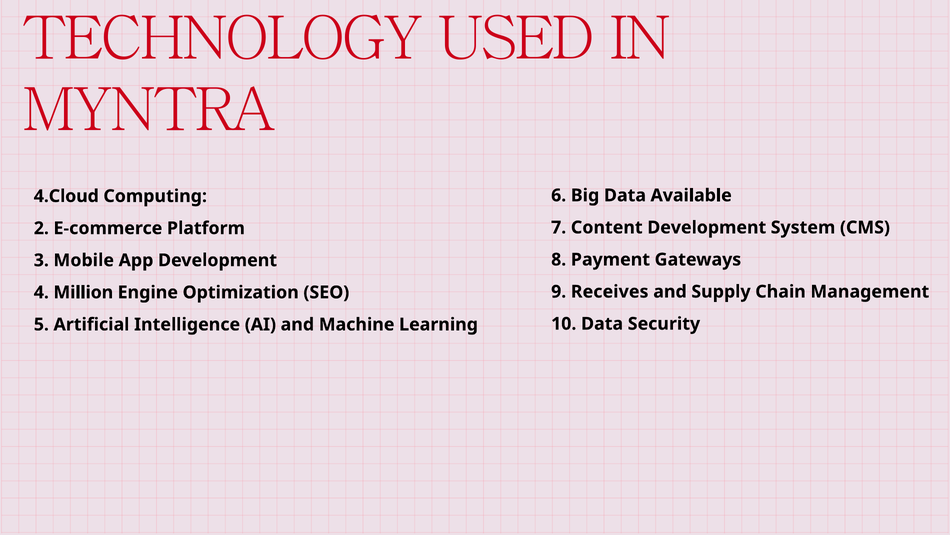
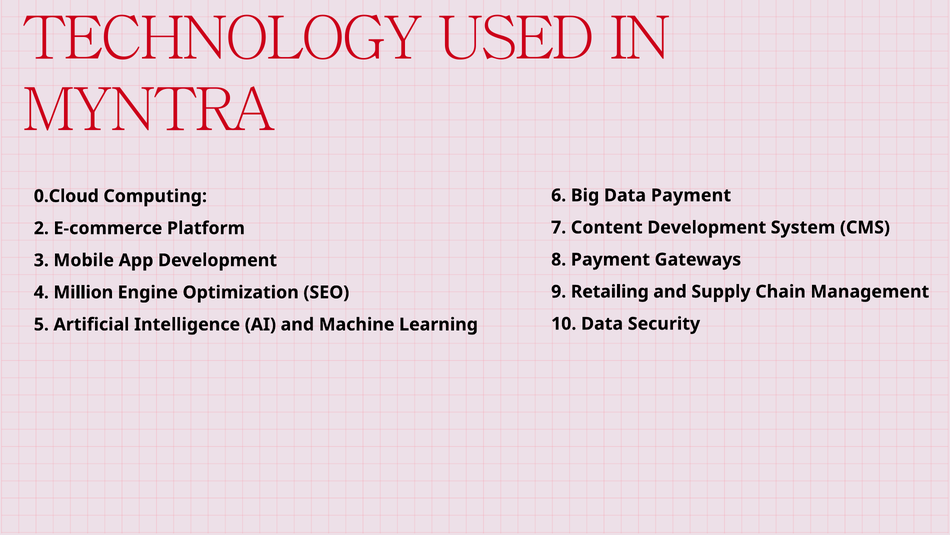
Data Available: Available -> Payment
4.Cloud: 4.Cloud -> 0.Cloud
Receives: Receives -> Retailing
